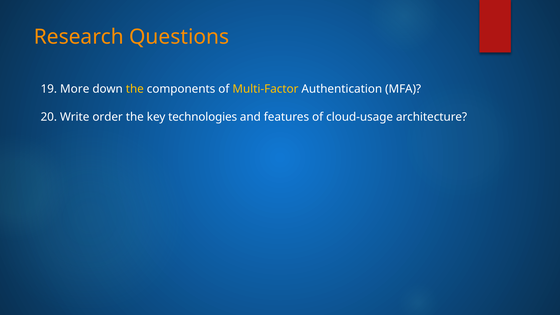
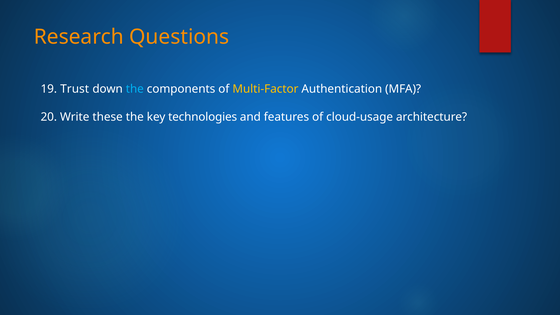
More: More -> Trust
the at (135, 89) colour: yellow -> light blue
order: order -> these
